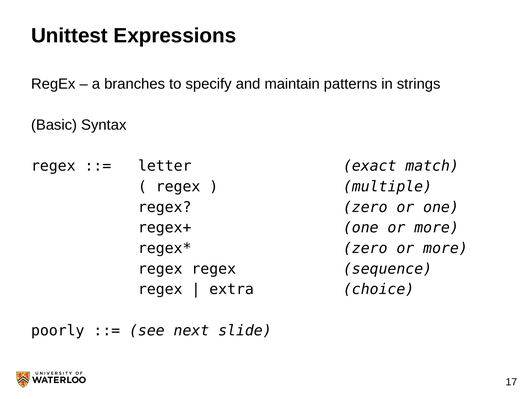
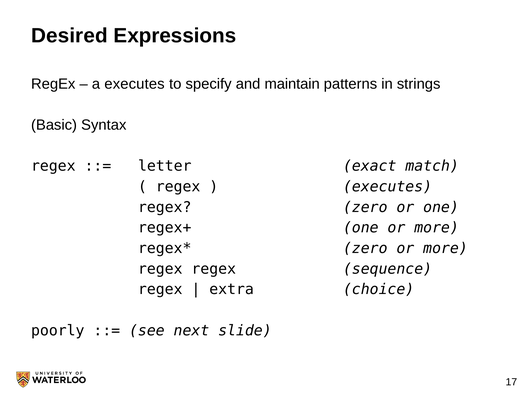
Unittest: Unittest -> Desired
a branches: branches -> executes
multiple at (388, 187): multiple -> executes
